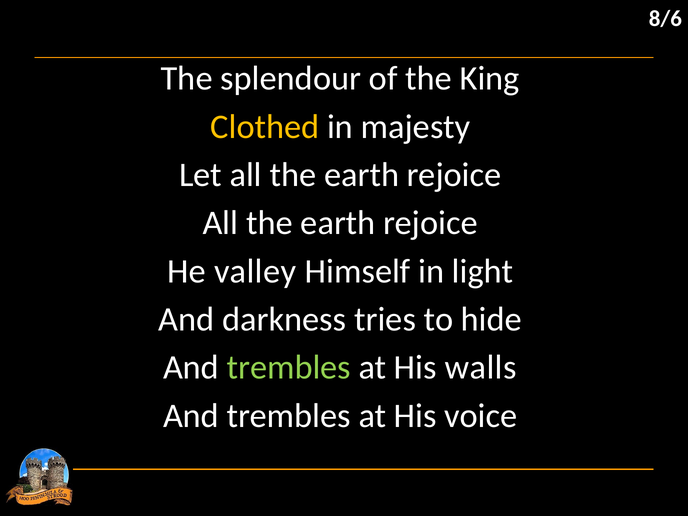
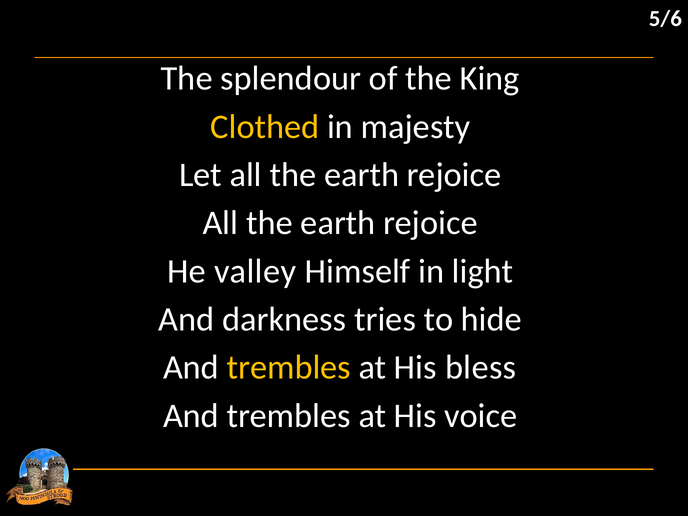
8/6: 8/6 -> 5/6
trembles at (289, 368) colour: light green -> yellow
walls: walls -> bless
